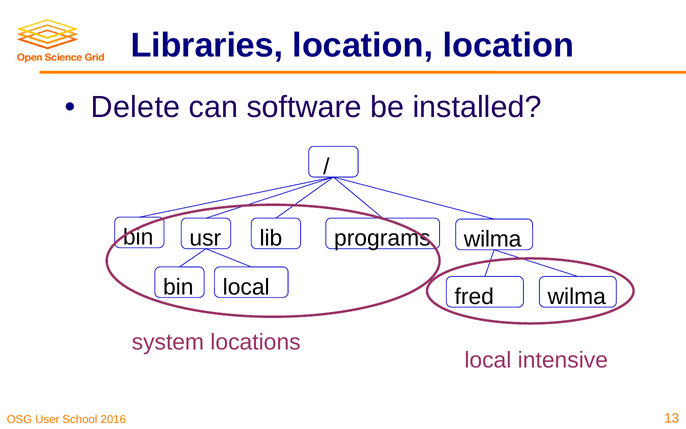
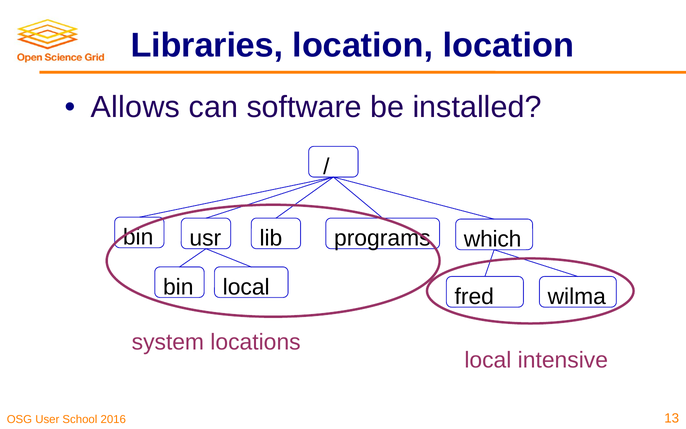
Delete: Delete -> Allows
programs wilma: wilma -> which
